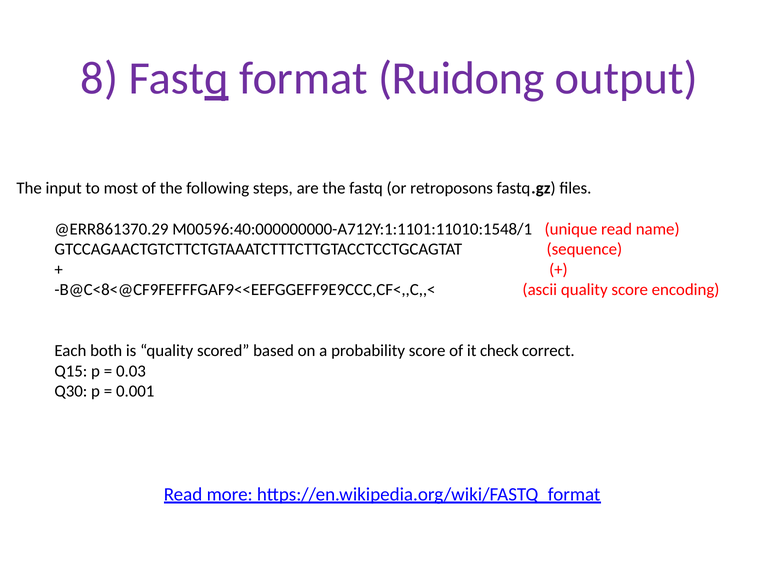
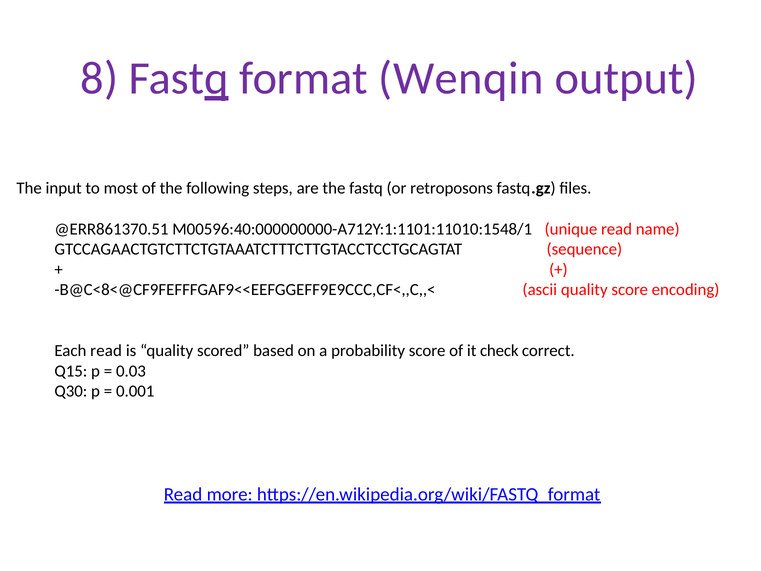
Ruidong: Ruidong -> Wenqin
@ERR861370.29: @ERR861370.29 -> @ERR861370.51
Each both: both -> read
